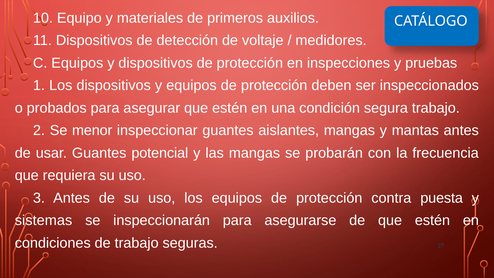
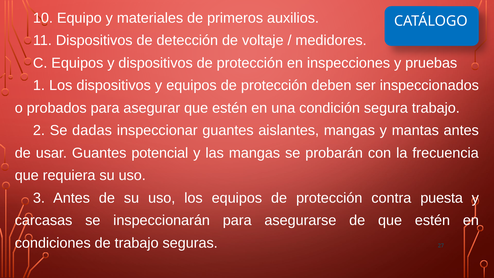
menor: menor -> dadas
sistemas: sistemas -> carcasas
